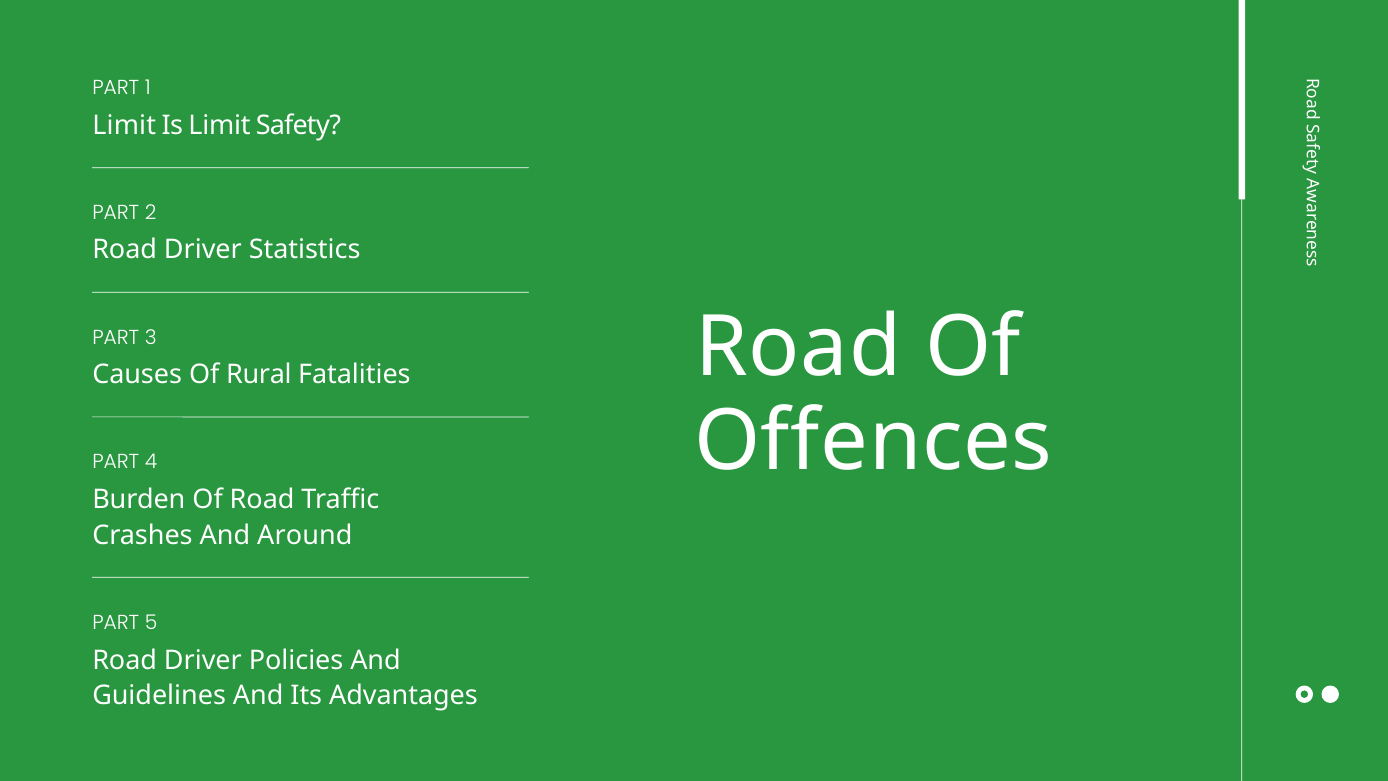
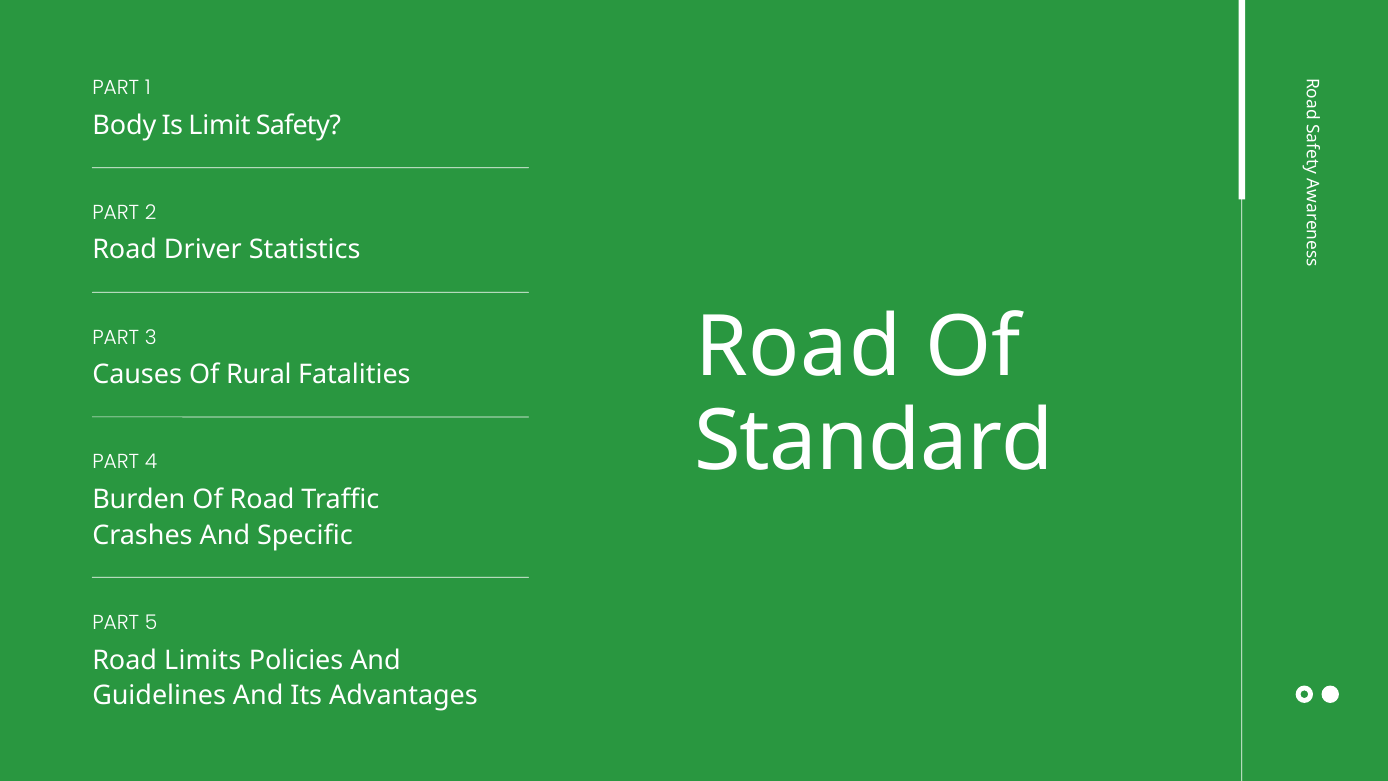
Limit at (124, 125): Limit -> Body
Offences: Offences -> Standard
Around: Around -> Specific
Driver at (203, 660): Driver -> Limits
